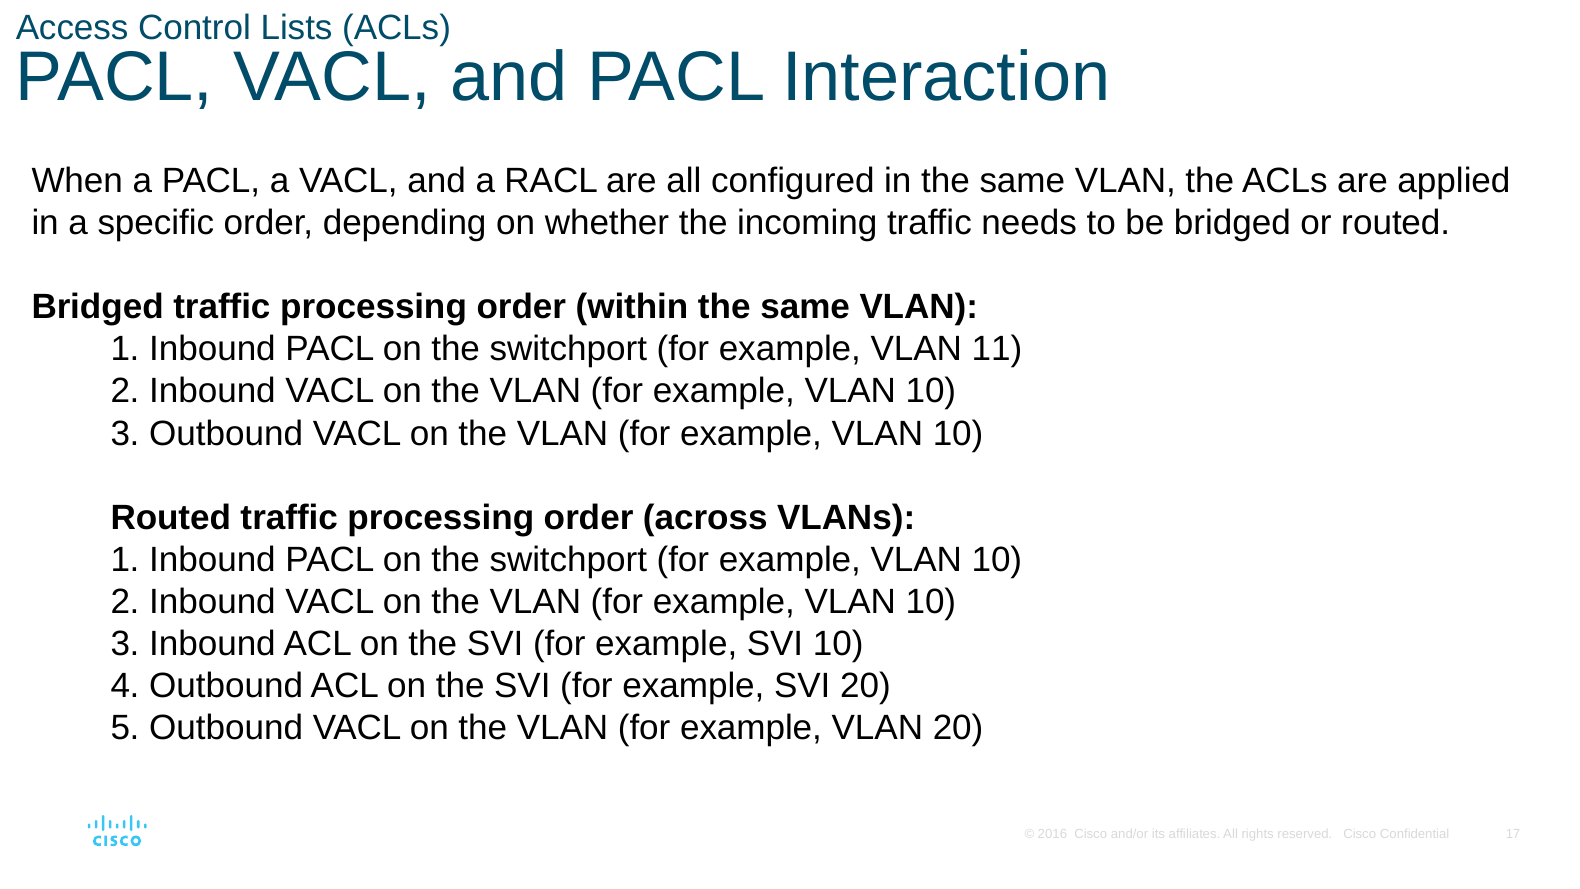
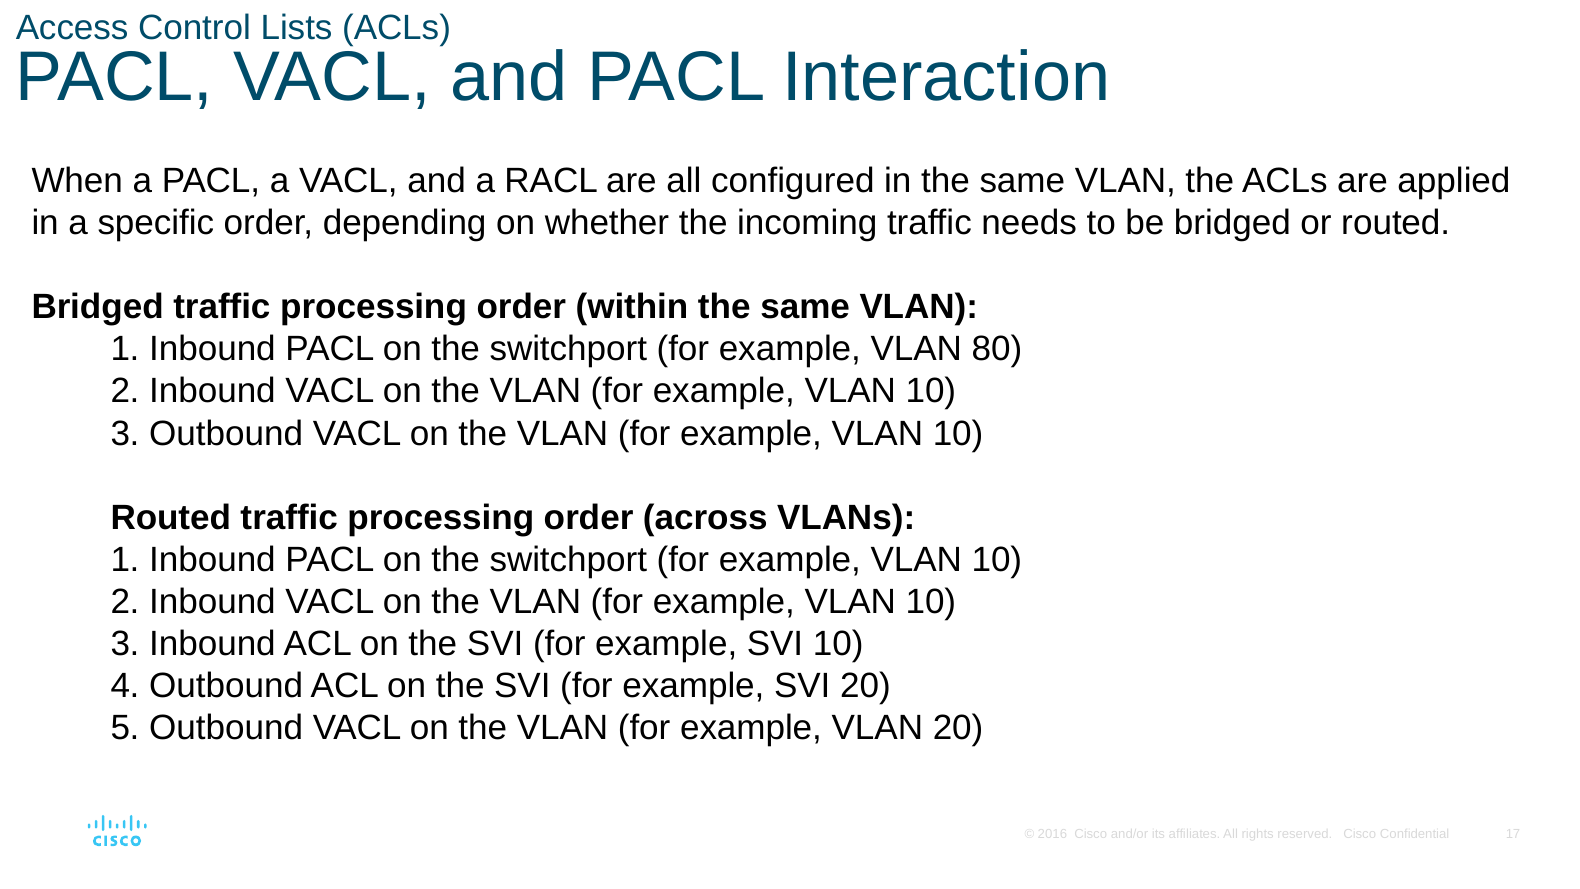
11: 11 -> 80
